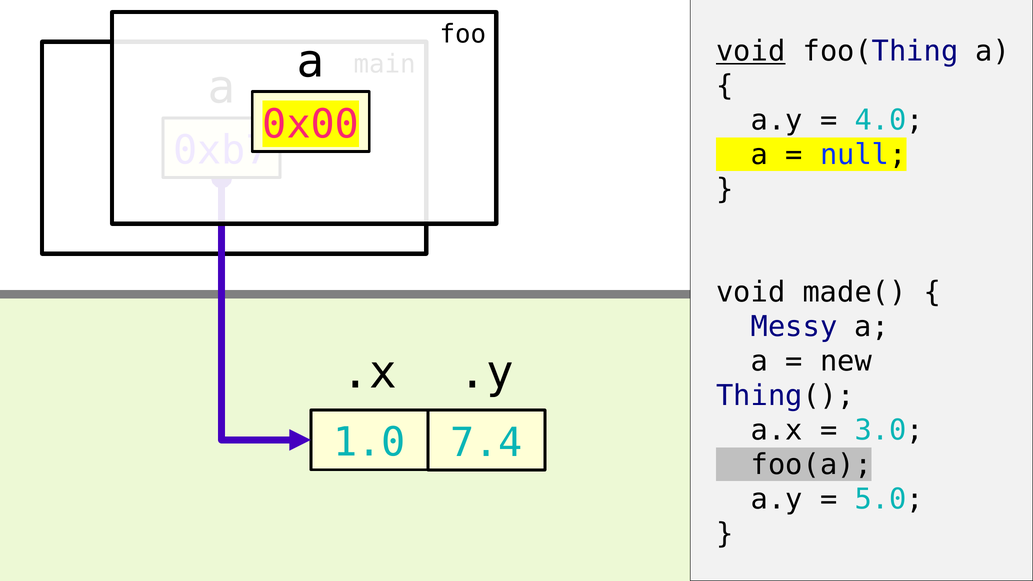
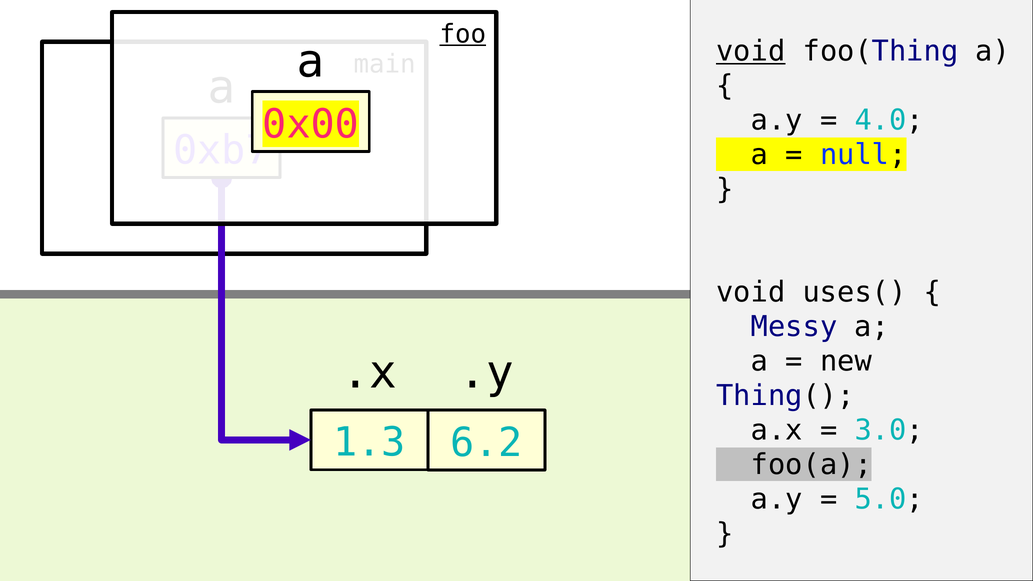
foo underline: none -> present
made(: made( -> uses(
1.0: 1.0 -> 1.3
7.4: 7.4 -> 6.2
